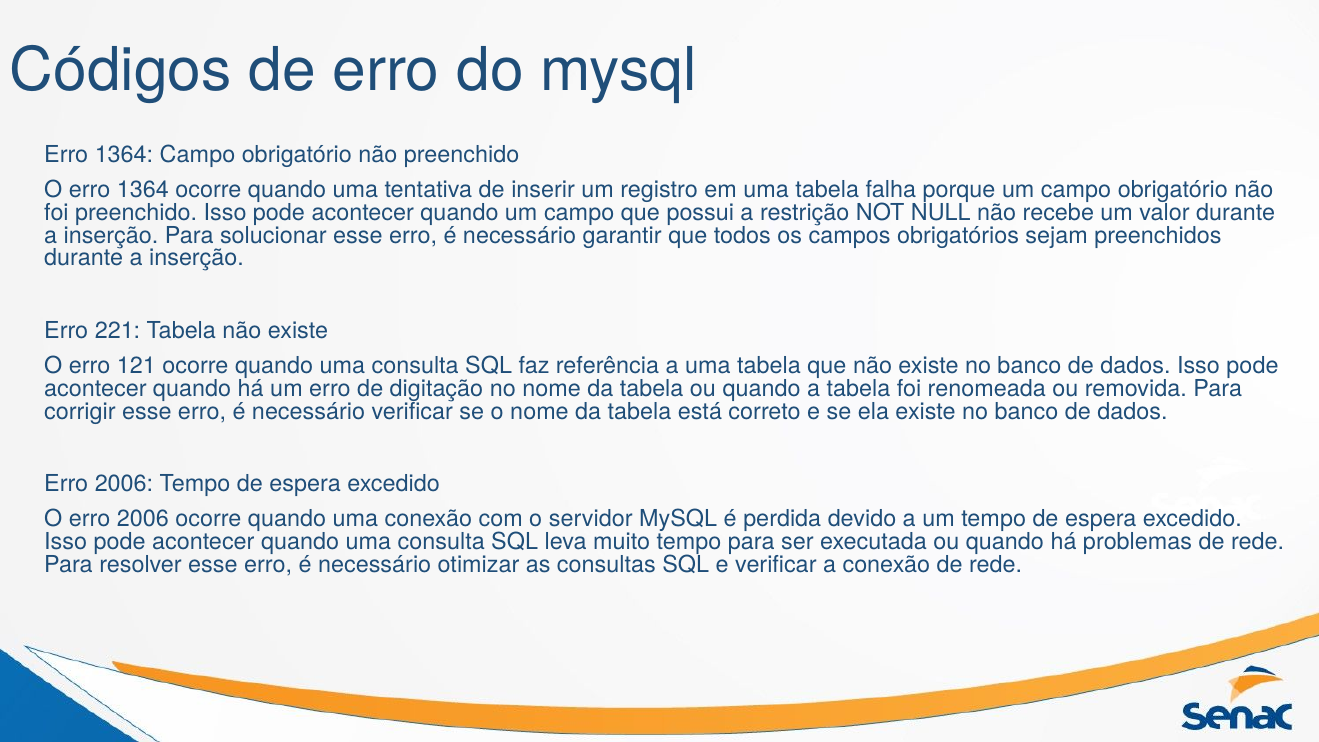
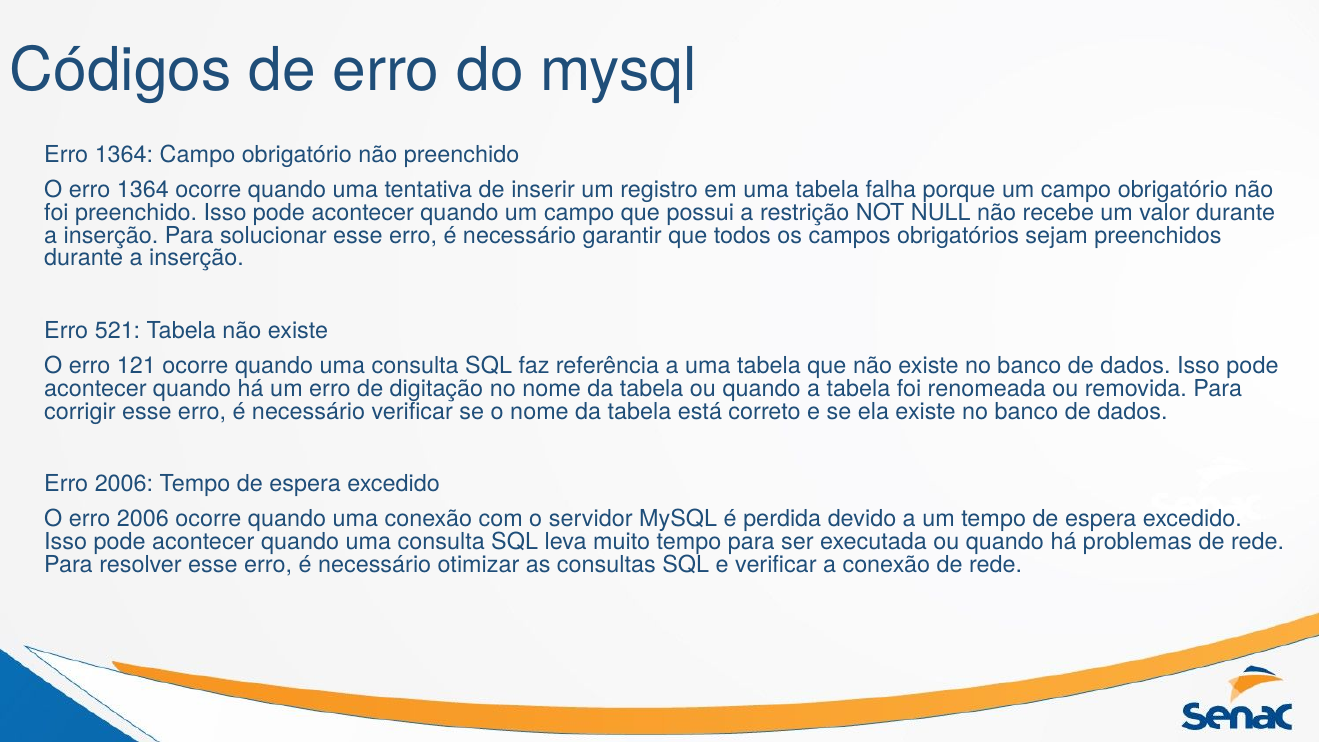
221: 221 -> 521
